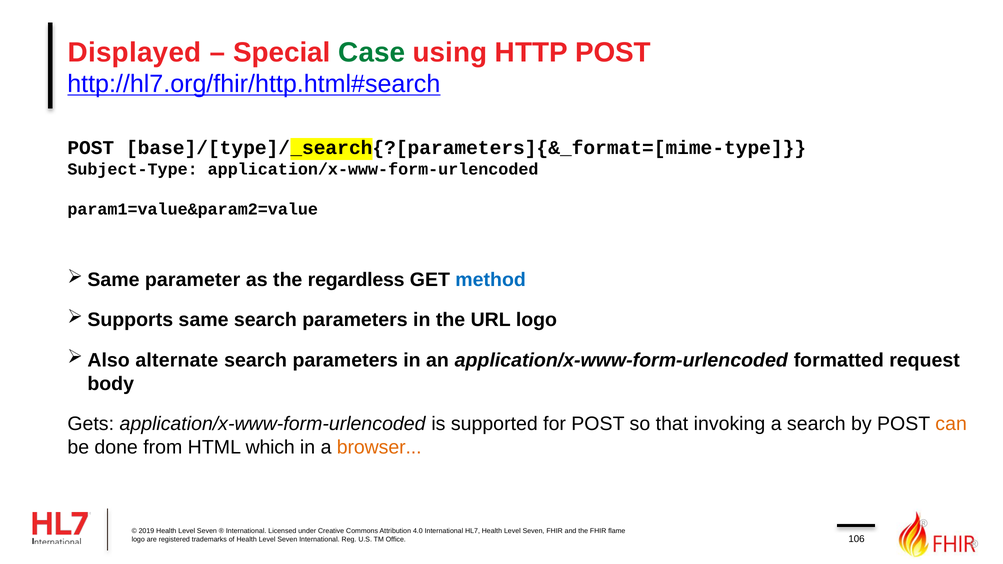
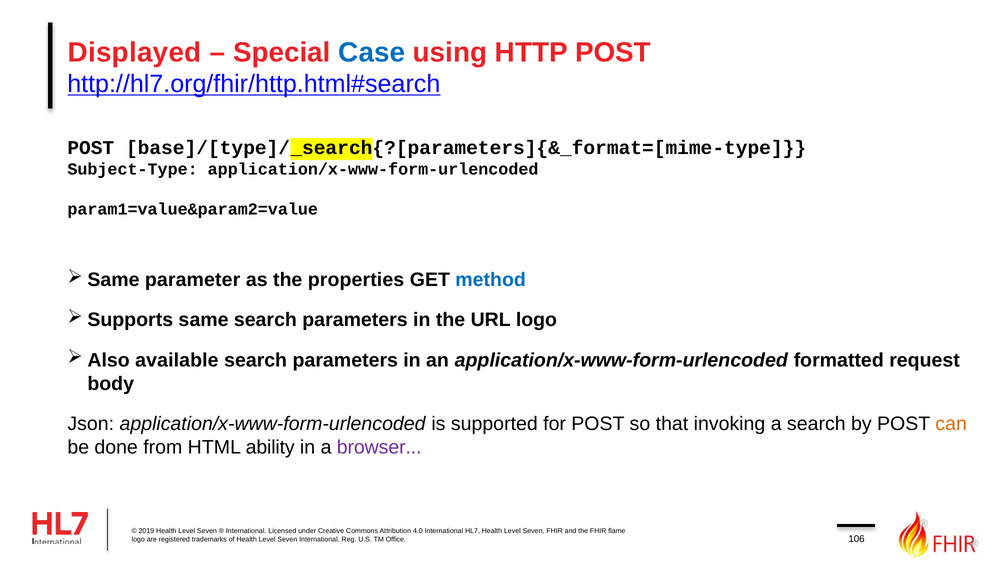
Case colour: green -> blue
regardless: regardless -> properties
alternate: alternate -> available
Gets: Gets -> Json
which: which -> ability
browser colour: orange -> purple
